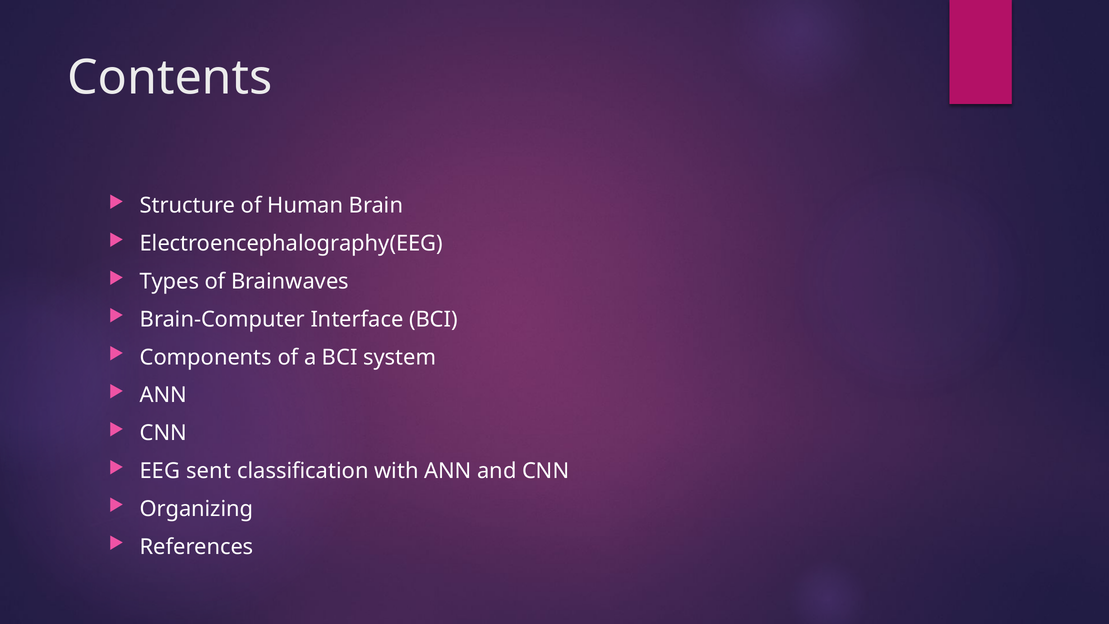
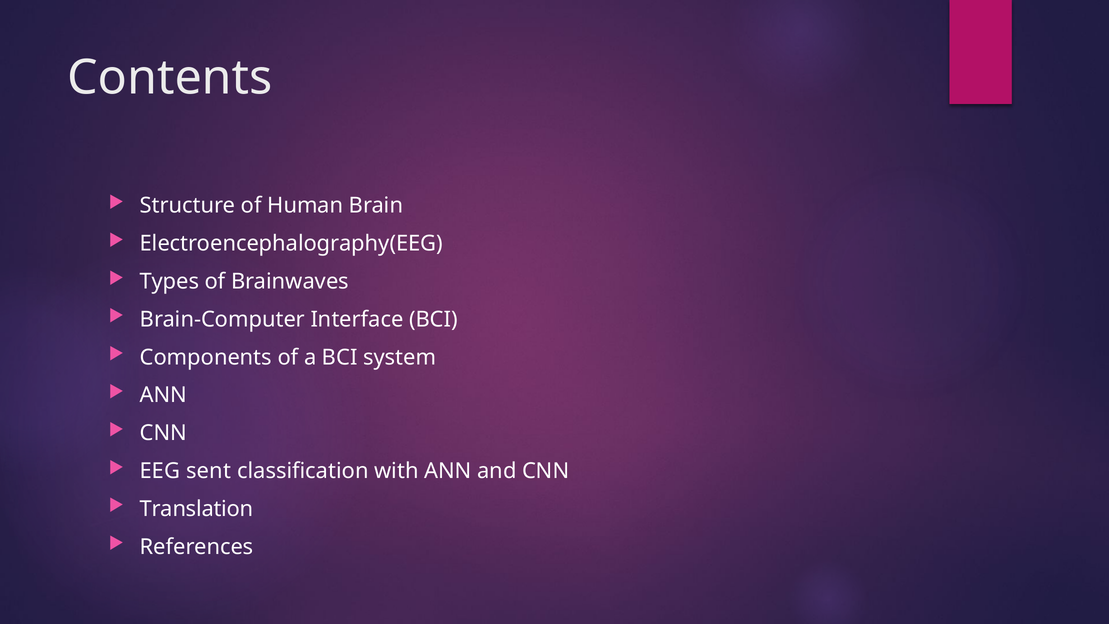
Organizing: Organizing -> Translation
